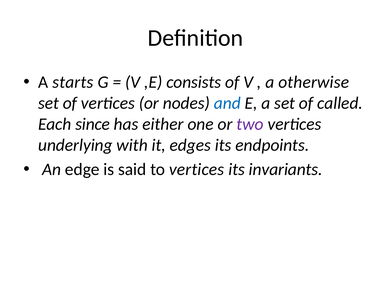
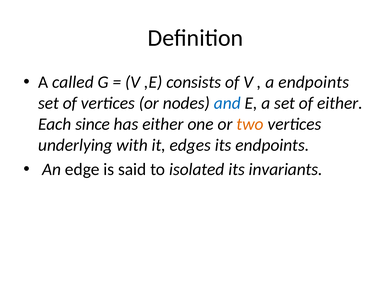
starts: starts -> called
a otherwise: otherwise -> endpoints
of called: called -> either
two colour: purple -> orange
to vertices: vertices -> isolated
